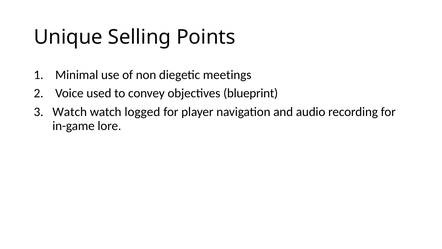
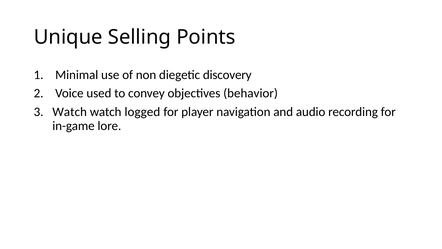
meetings: meetings -> discovery
blueprint: blueprint -> behavior
